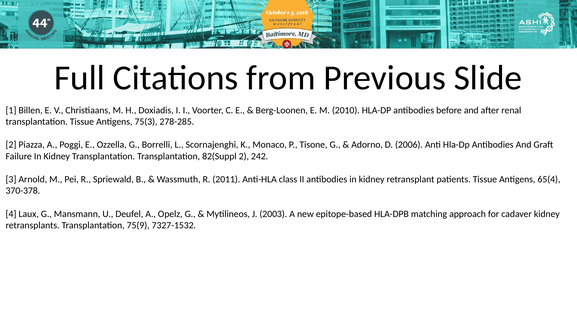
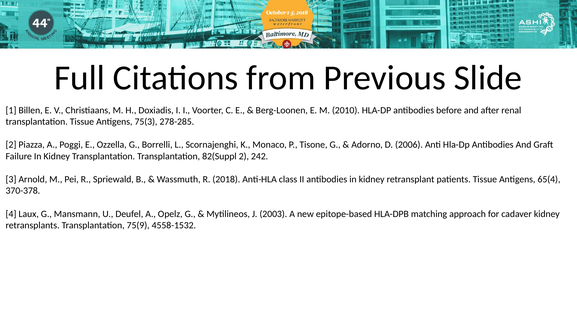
2011: 2011 -> 2018
7327-1532: 7327-1532 -> 4558-1532
